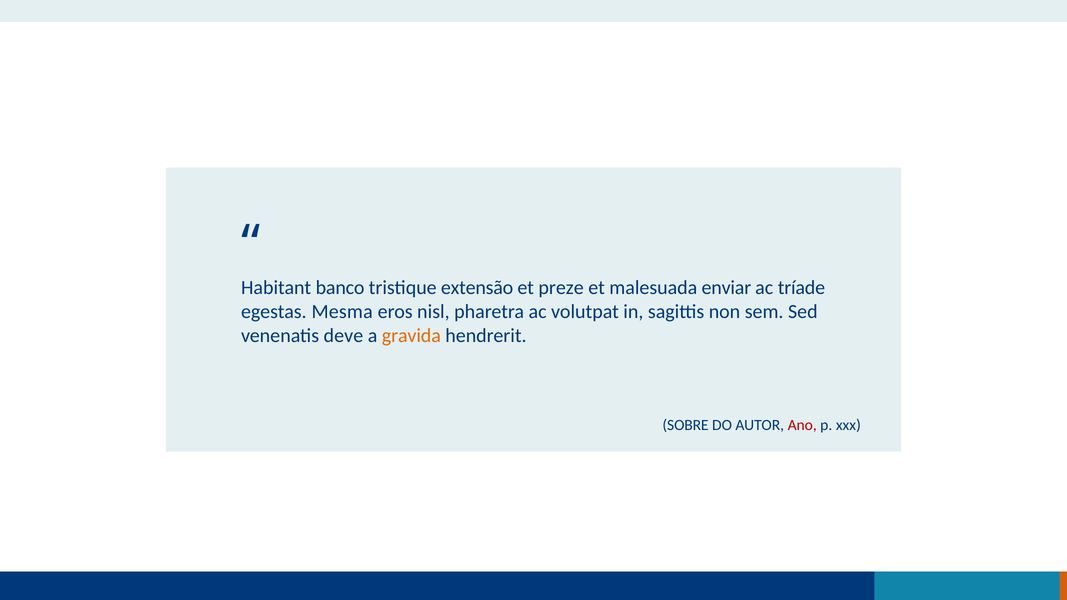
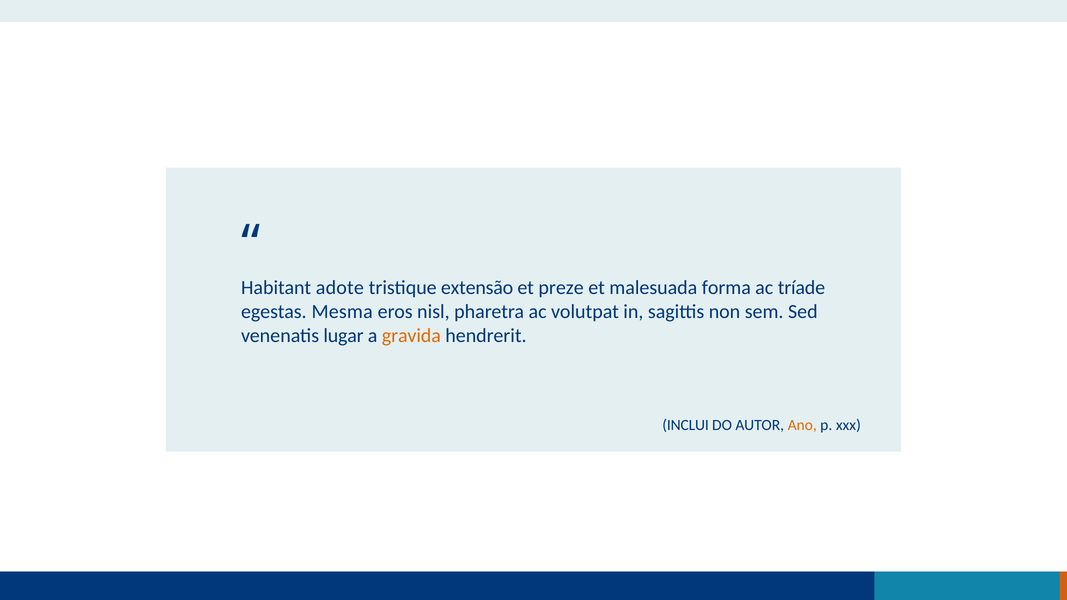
banco: banco -> adote
enviar: enviar -> forma
deve: deve -> lugar
SOBRE: SOBRE -> INCLUI
Ano colour: red -> orange
